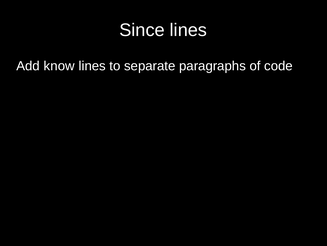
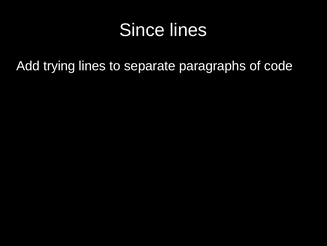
know: know -> trying
